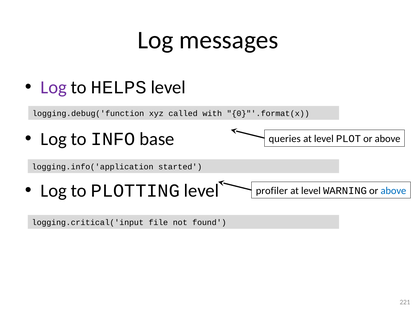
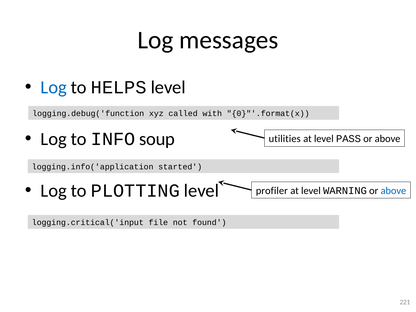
Log at (54, 87) colour: purple -> blue
base: base -> soup
queries: queries -> utilities
PLOT: PLOT -> PASS
